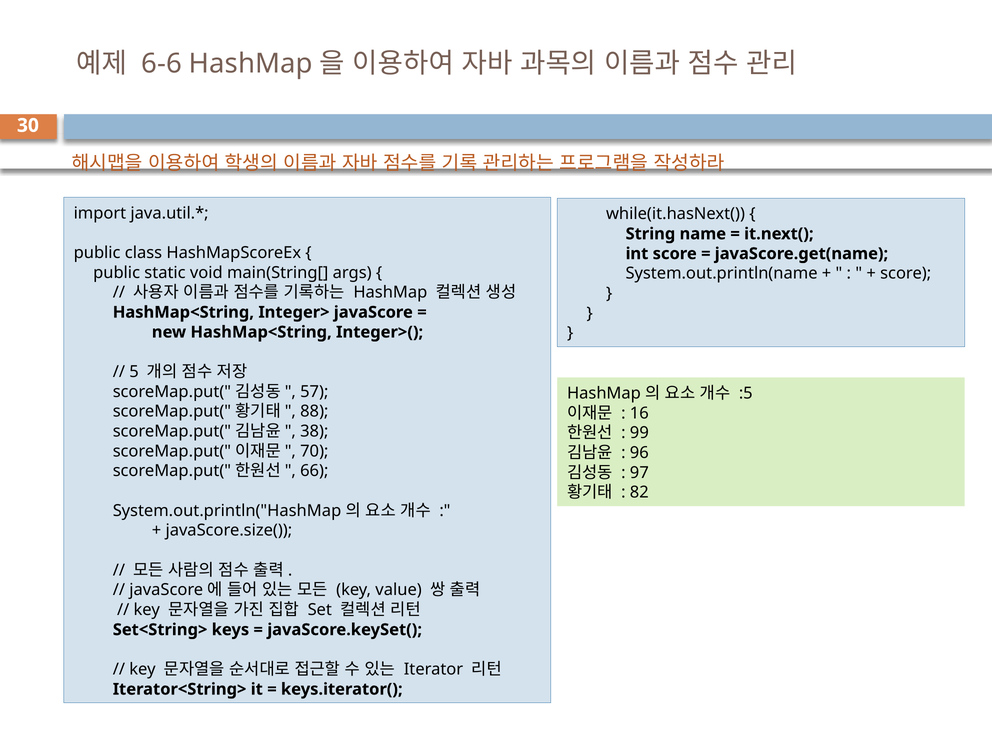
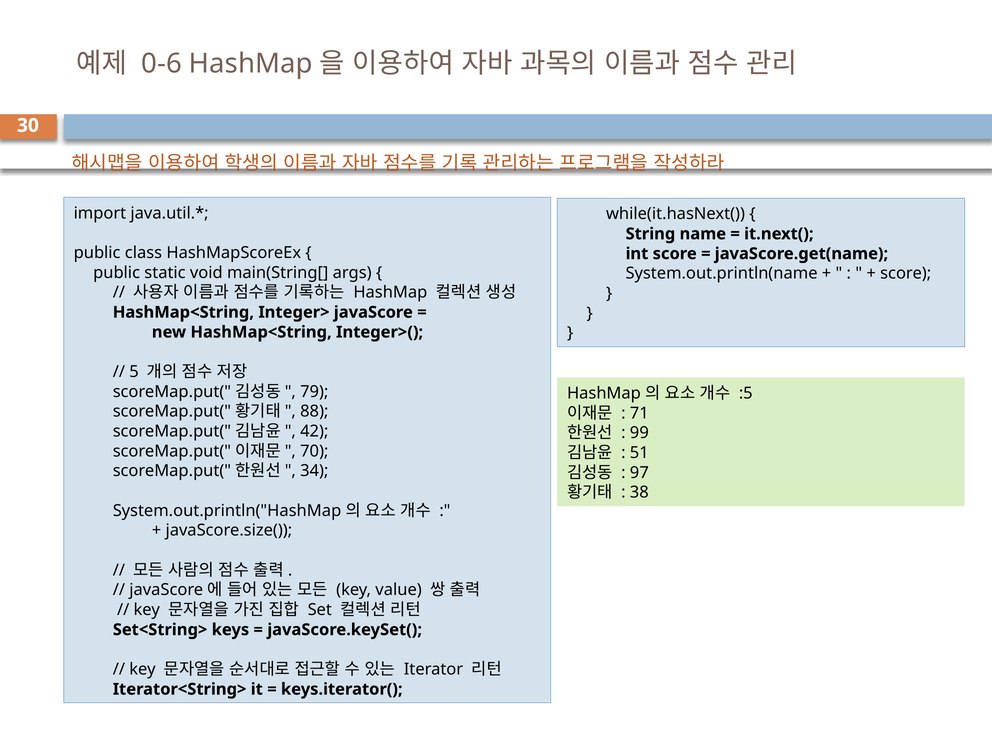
6-6: 6-6 -> 0-6
57: 57 -> 79
16: 16 -> 71
38: 38 -> 42
96: 96 -> 51
66: 66 -> 34
82: 82 -> 38
